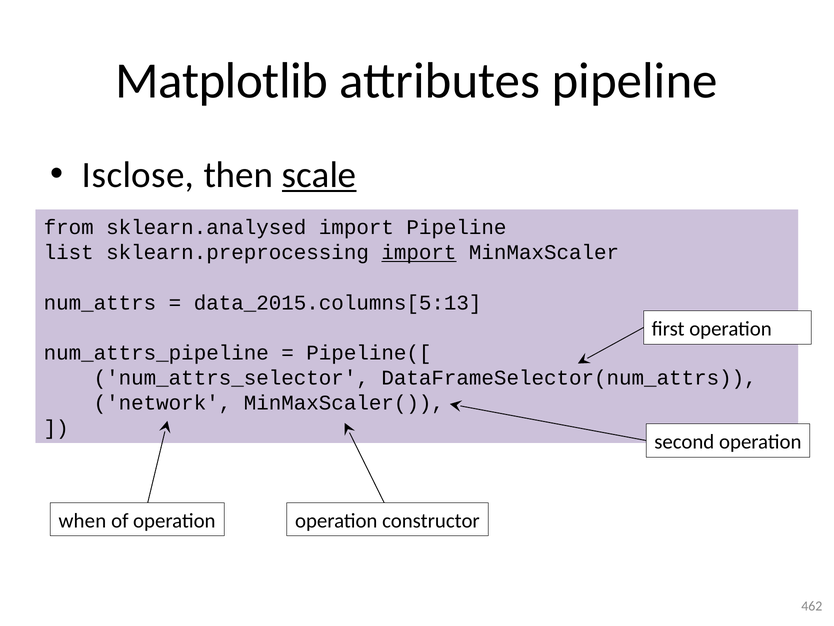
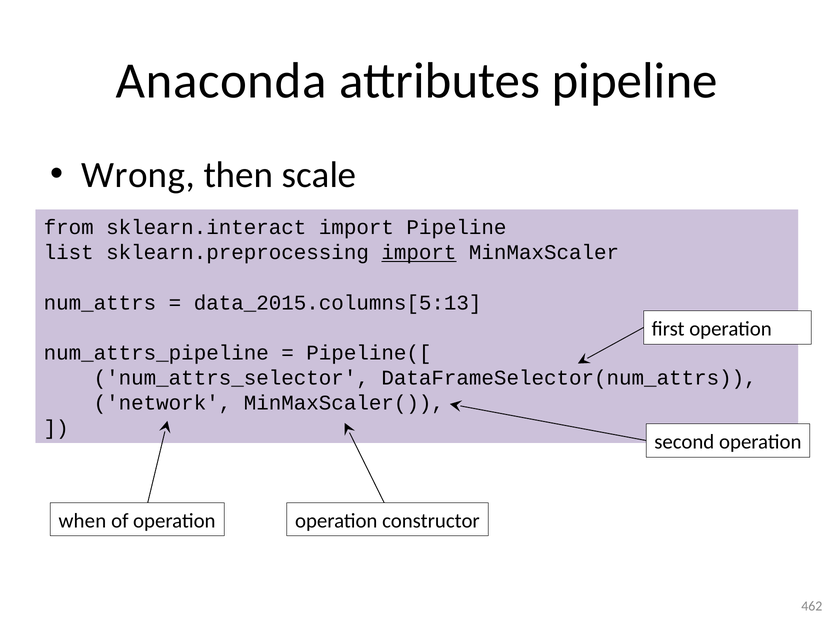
Matplotlib: Matplotlib -> Anaconda
Isclose: Isclose -> Wrong
scale underline: present -> none
sklearn.analysed: sklearn.analysed -> sklearn.interact
